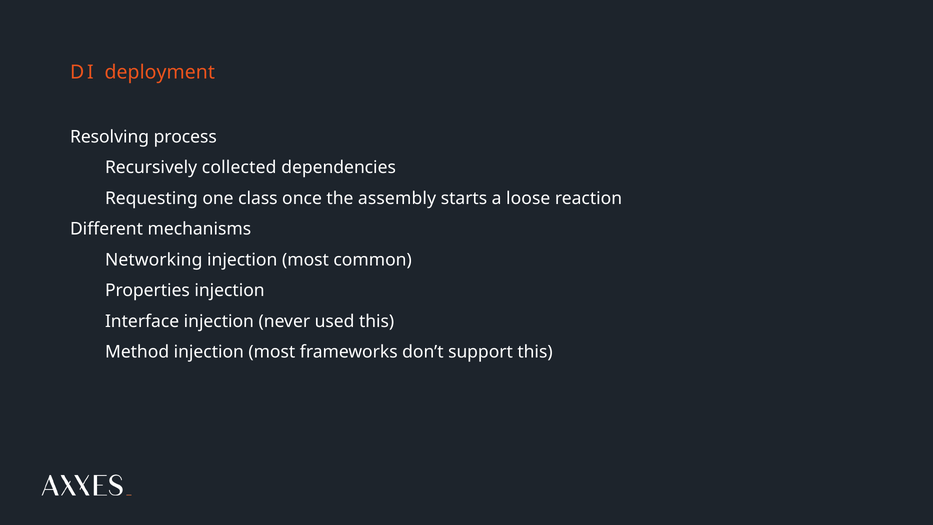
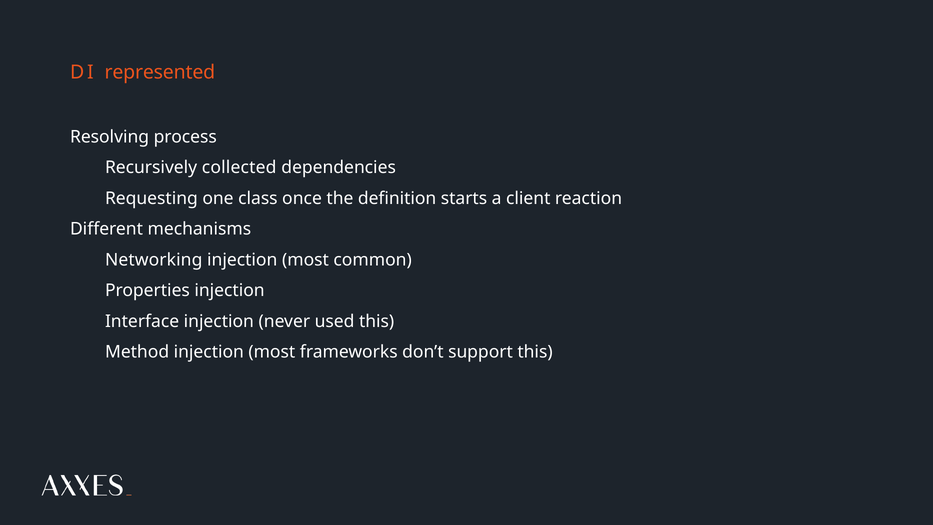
deployment: deployment -> represented
assembly: assembly -> definition
loose: loose -> client
